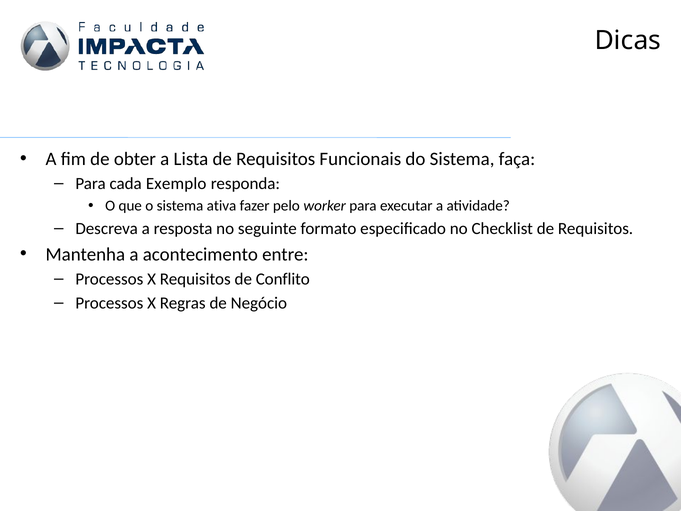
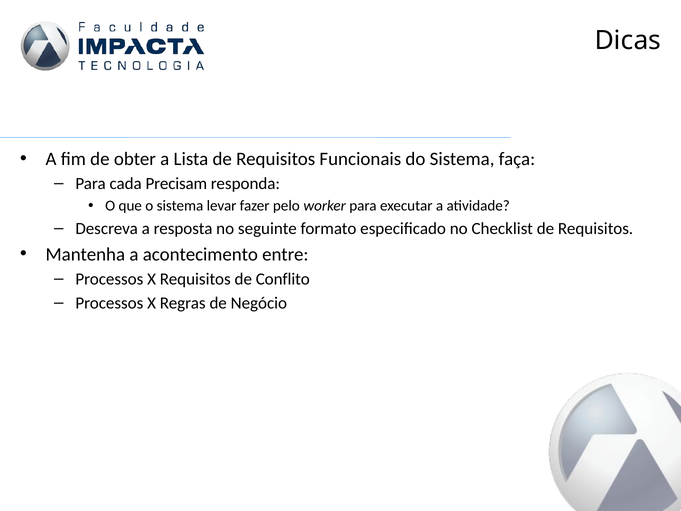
Exemplo: Exemplo -> Precisam
ativa: ativa -> levar
